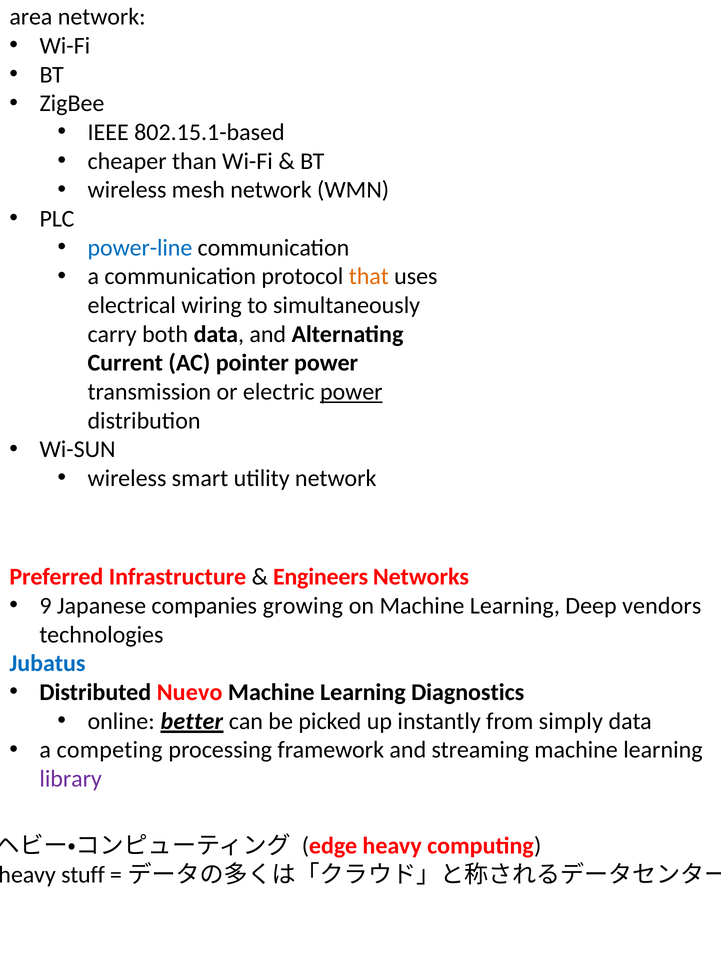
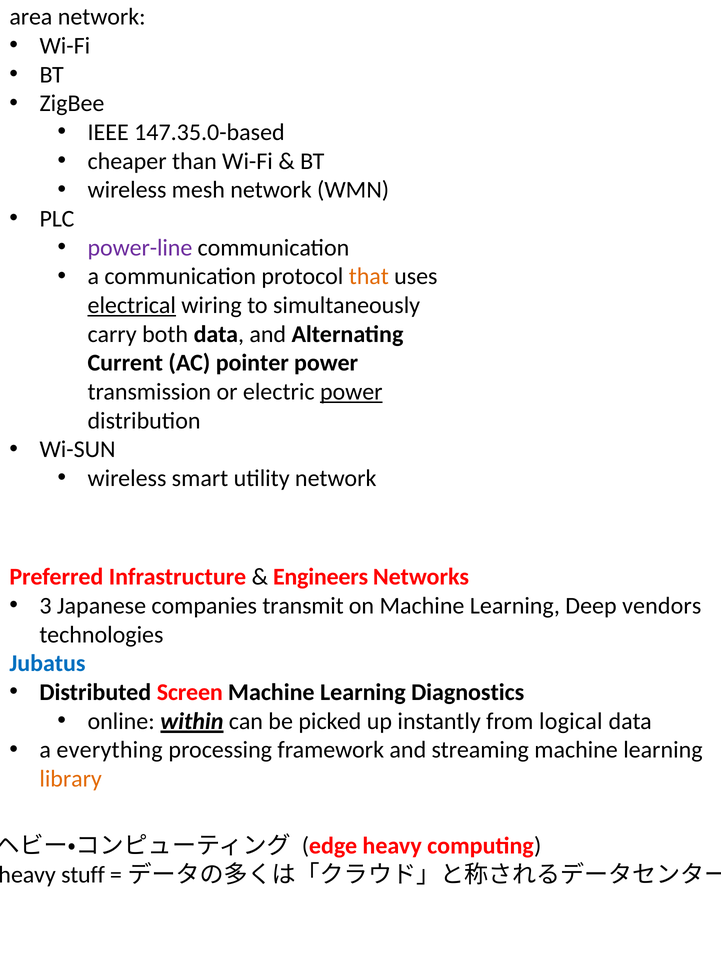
802.15.1-based: 802.15.1-based -> 147.35.0-based
power-line colour: blue -> purple
electrical underline: none -> present
9: 9 -> 3
growing: growing -> transmit
Nuevo: Nuevo -> Screen
better: better -> within
simply: simply -> logical
competing: competing -> everything
library colour: purple -> orange
